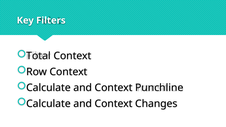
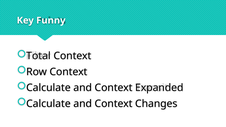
Filters: Filters -> Funny
Punchline: Punchline -> Expanded
